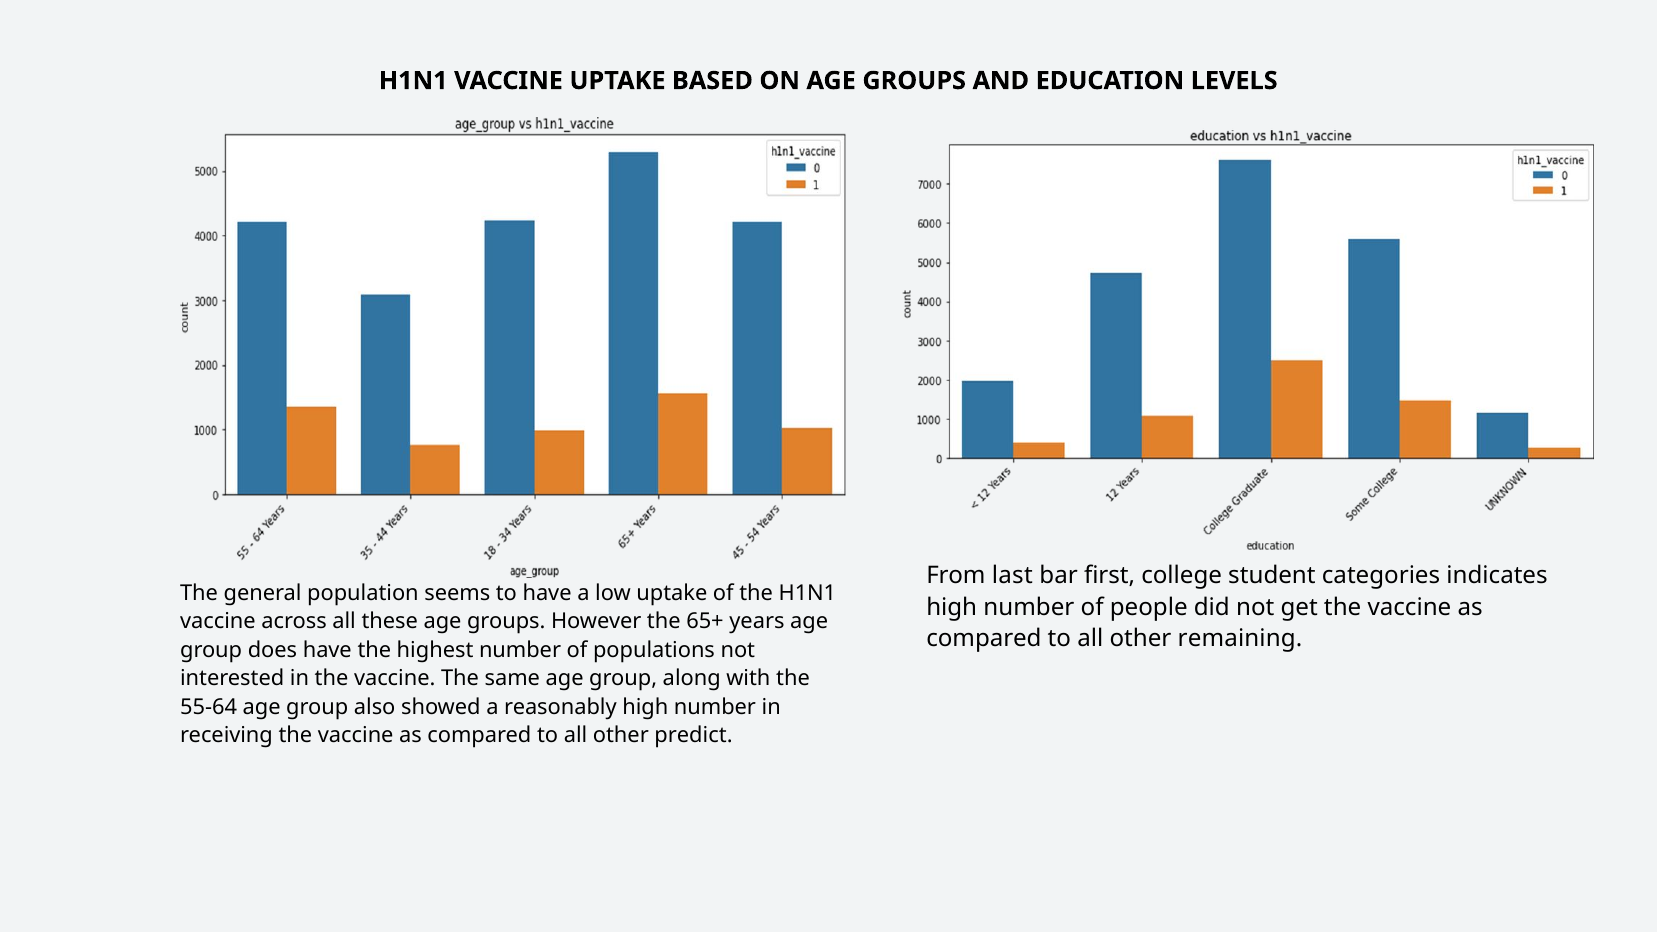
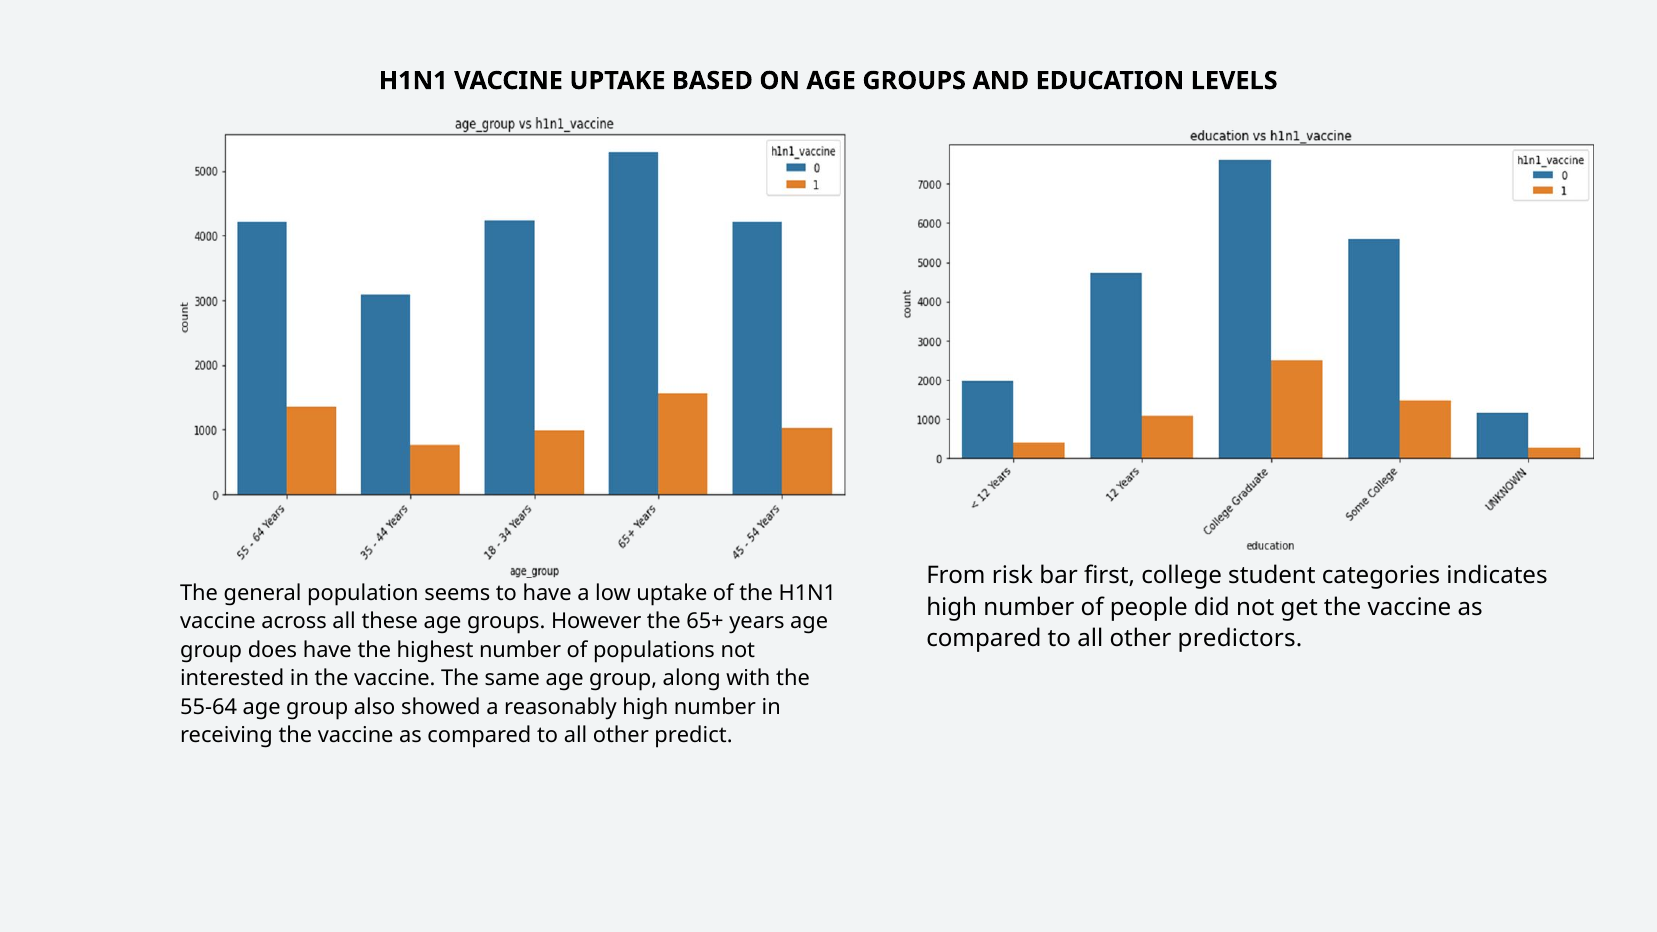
last: last -> risk
remaining: remaining -> predictors
